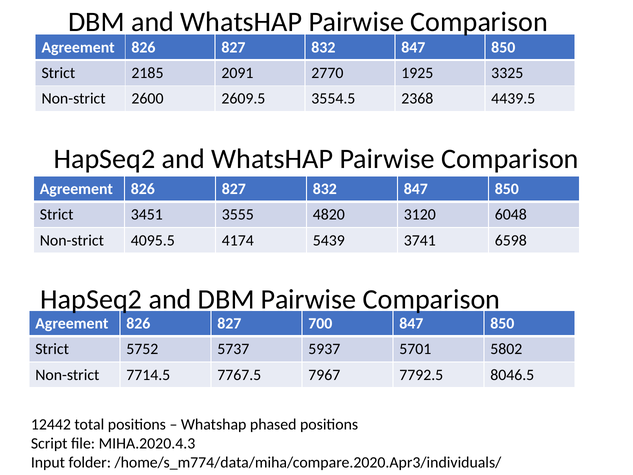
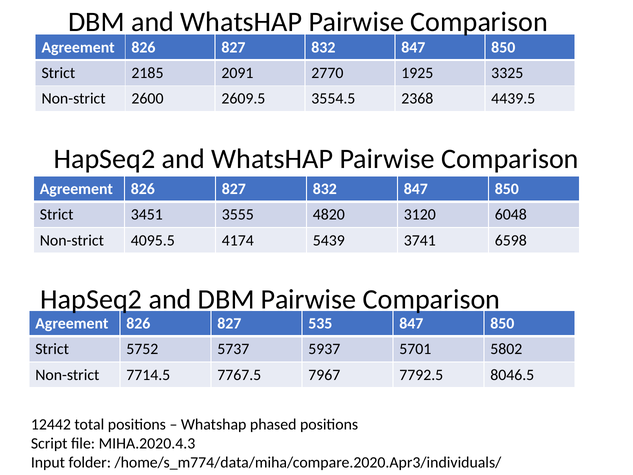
700: 700 -> 535
